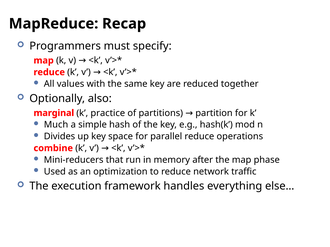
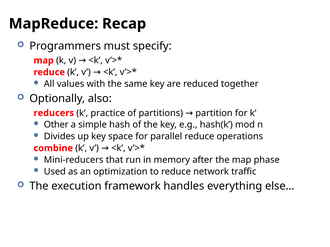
marginal: marginal -> reducers
Much: Much -> Other
